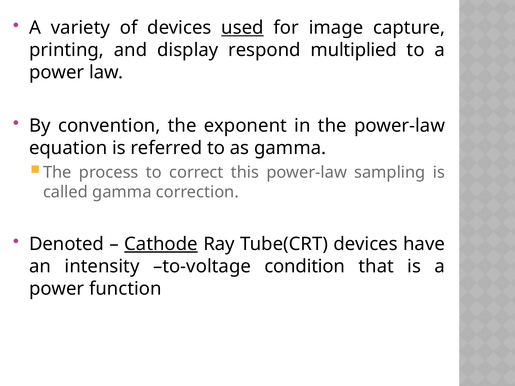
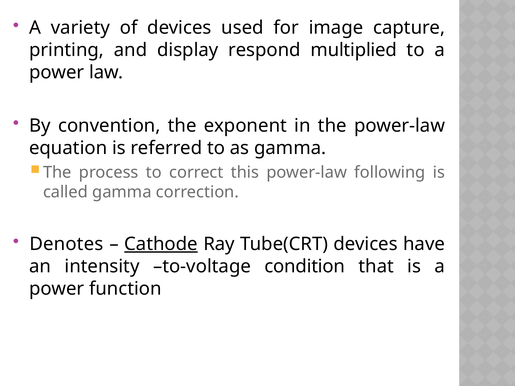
used underline: present -> none
sampling: sampling -> following
Denoted: Denoted -> Denotes
